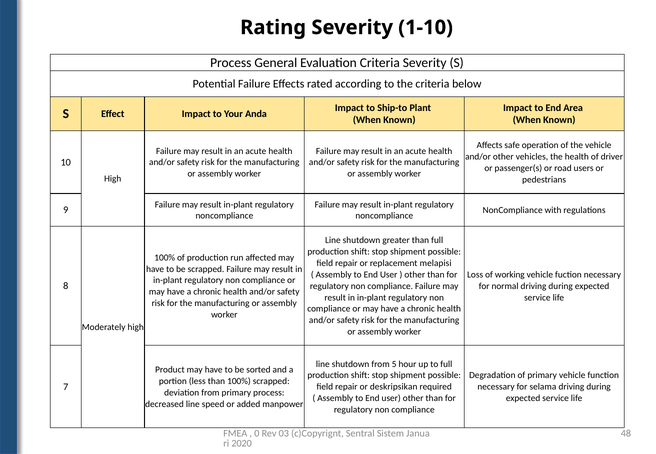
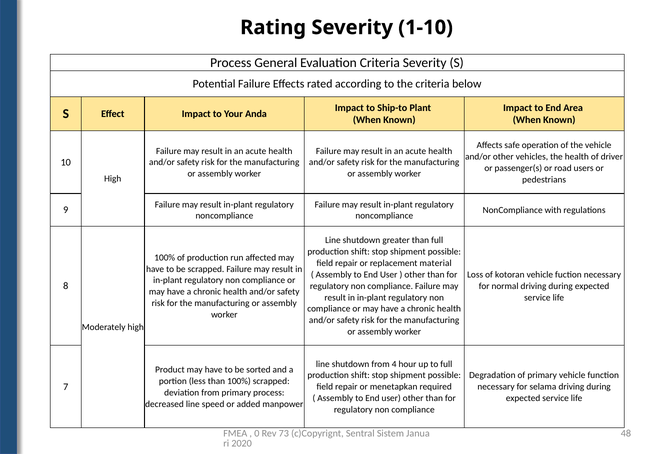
melapisi: melapisi -> material
working: working -> kotoran
5: 5 -> 4
deskripsikan: deskripsikan -> menetapkan
03: 03 -> 73
